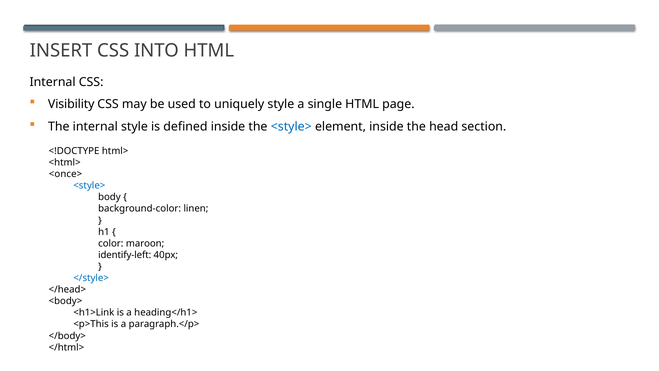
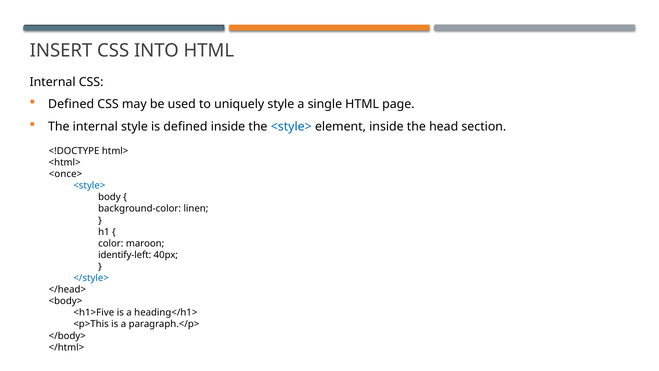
Visibility at (71, 104): Visibility -> Defined
<h1>Link: <h1>Link -> <h1>Five
